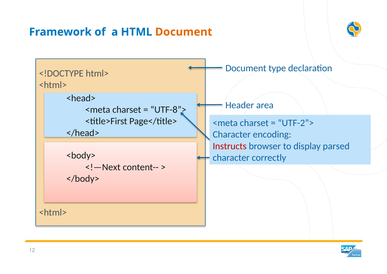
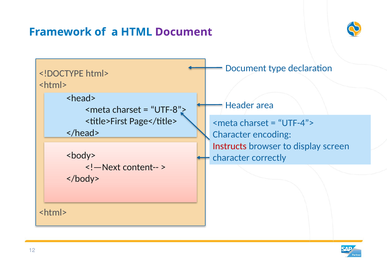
Document at (184, 32) colour: orange -> purple
UTF-2”>: UTF-2”> -> UTF-4”>
parsed: parsed -> screen
